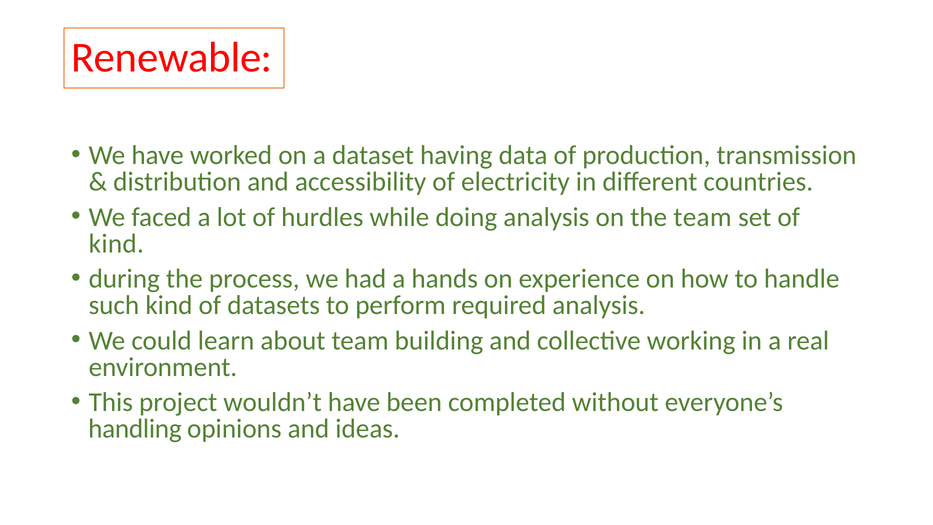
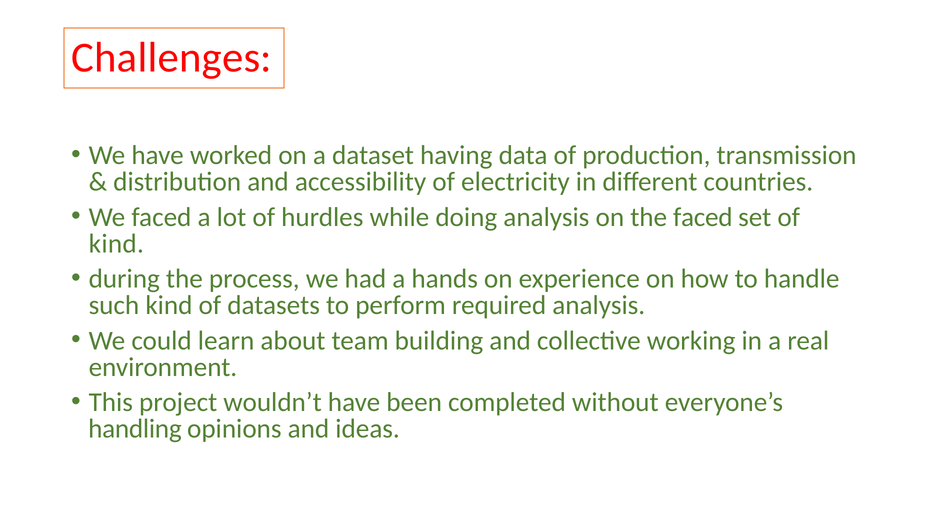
Renewable: Renewable -> Challenges
the team: team -> faced
